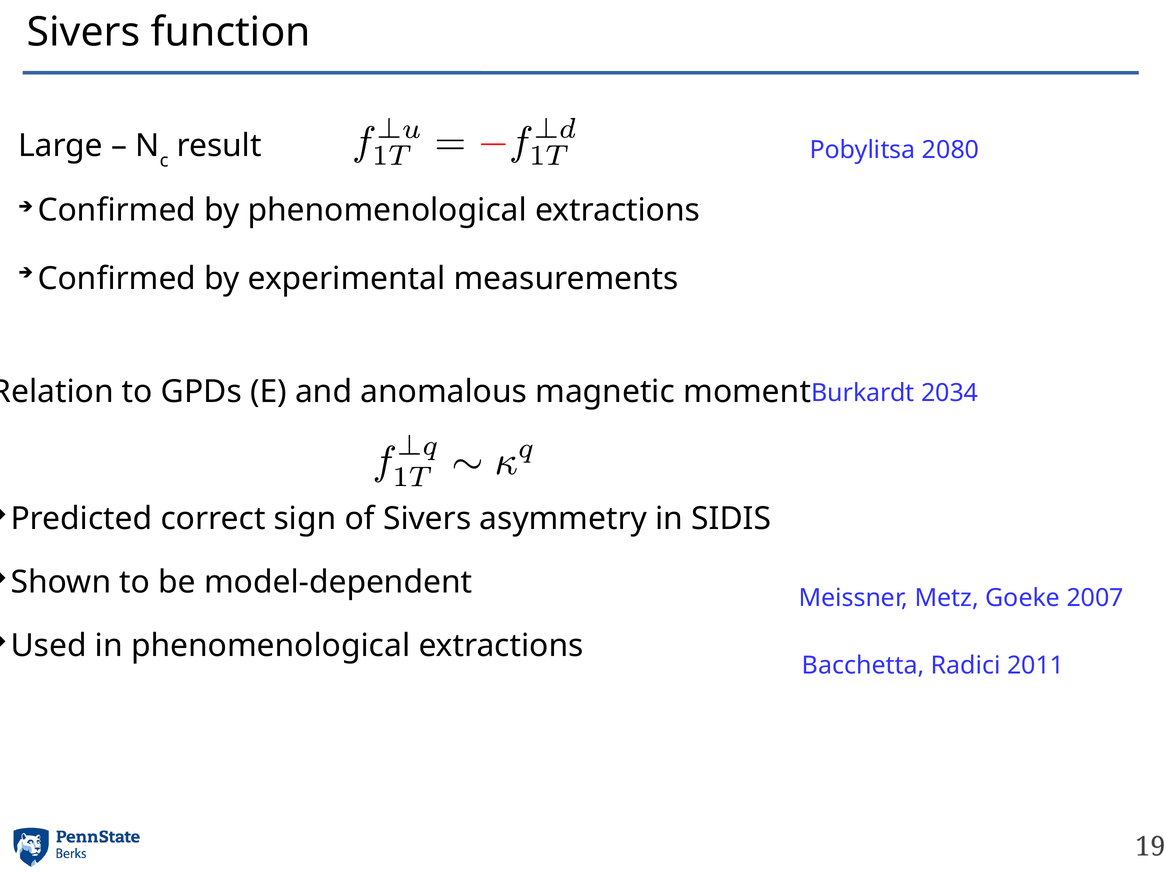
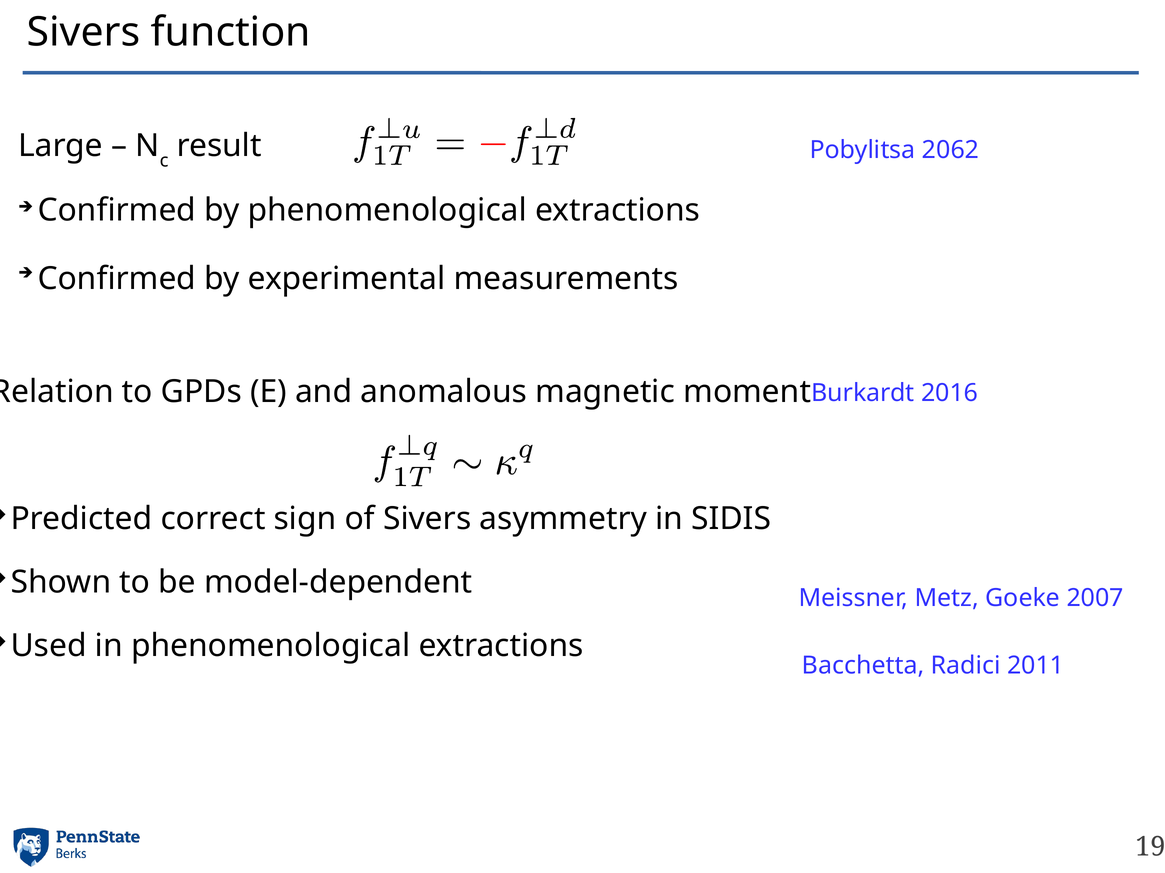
2080: 2080 -> 2062
2034: 2034 -> 2016
